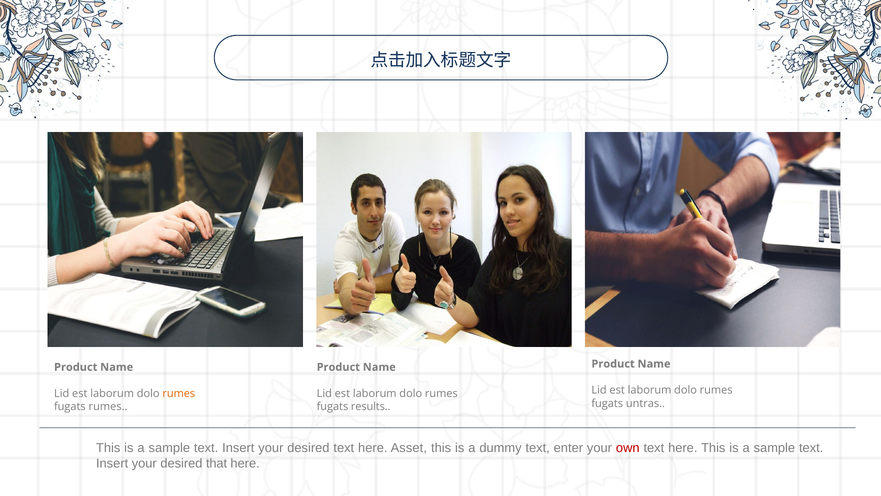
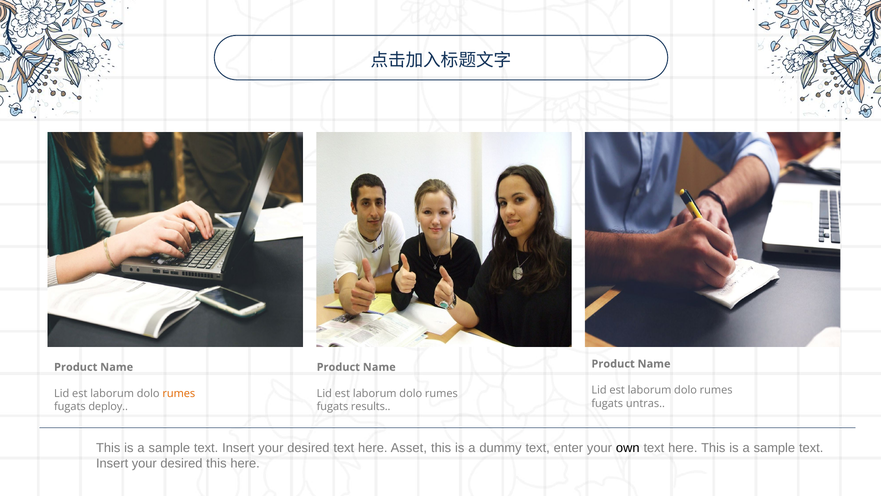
fugats rumes: rumes -> deploy
own colour: red -> black
desired that: that -> this
